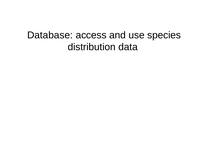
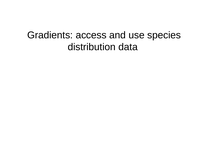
Database: Database -> Gradients
